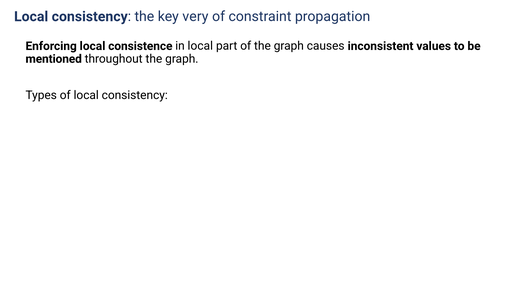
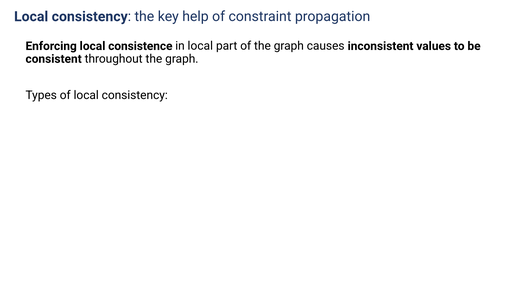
very: very -> help
mentioned: mentioned -> consistent
